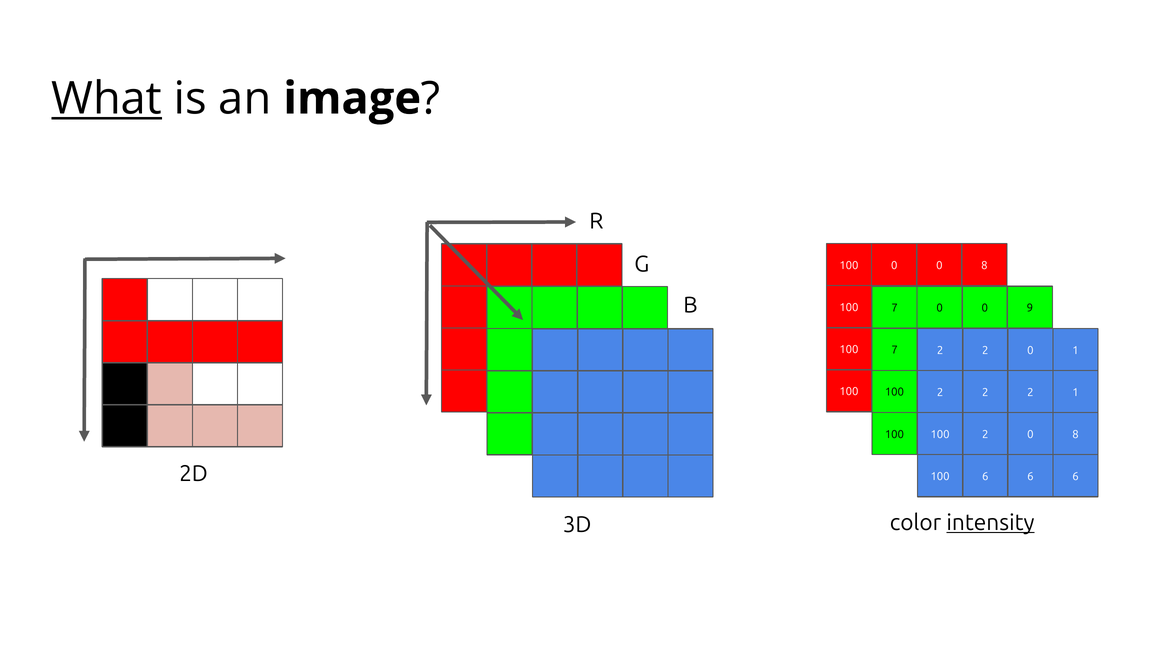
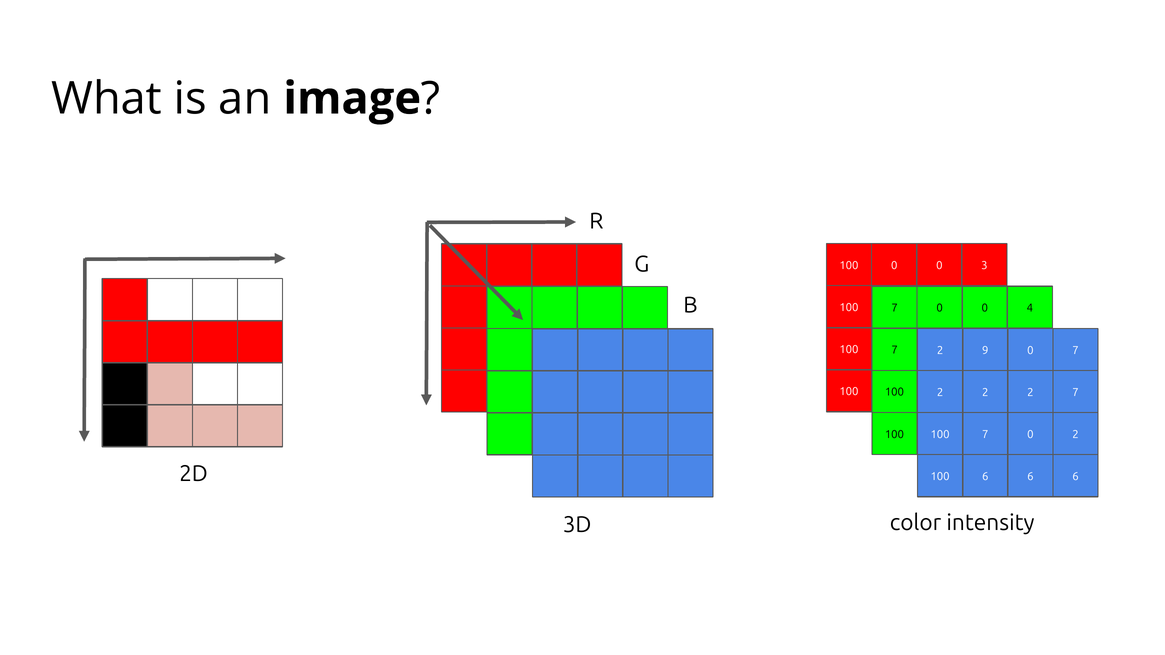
What underline: present -> none
8 at (984, 266): 8 -> 3
9: 9 -> 4
2 at (985, 350): 2 -> 9
1 at (1075, 350): 1 -> 7
2 1: 1 -> 7
100 2: 2 -> 7
8 at (1075, 435): 8 -> 2
intensity underline: present -> none
